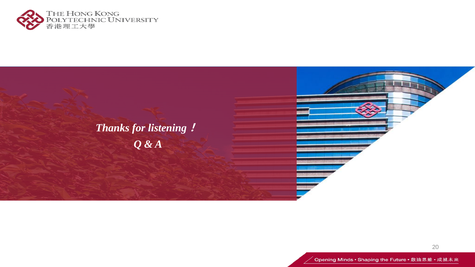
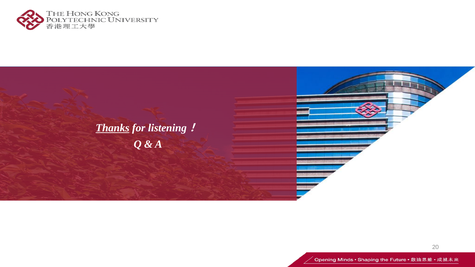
Thanks underline: none -> present
